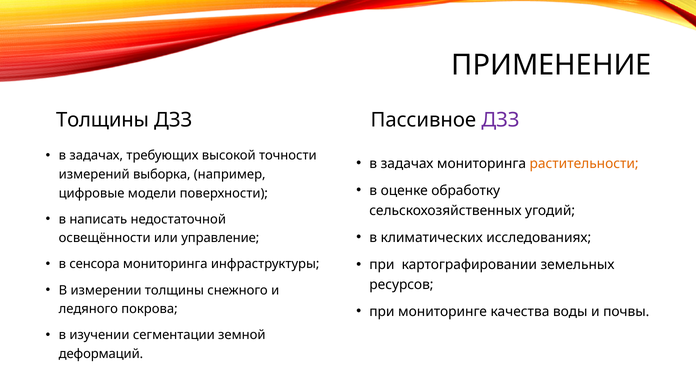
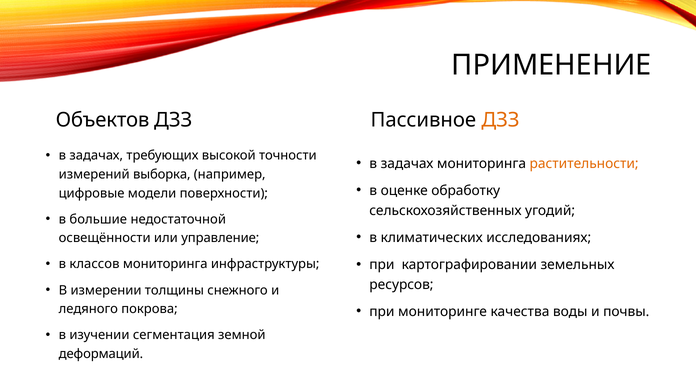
Толщины at (103, 120): Толщины -> Объектов
ДЗЗ at (500, 120) colour: purple -> orange
написать: написать -> большие
сенсора: сенсора -> классов
сегментации: сегментации -> сегментация
